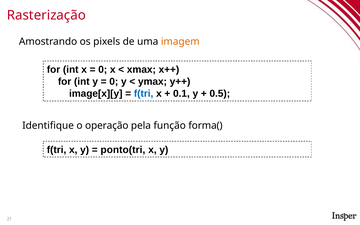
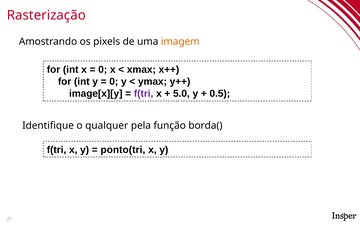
f(tri at (144, 94) colour: blue -> purple
0.1: 0.1 -> 5.0
operação: operação -> qualquer
forma(: forma( -> borda(
